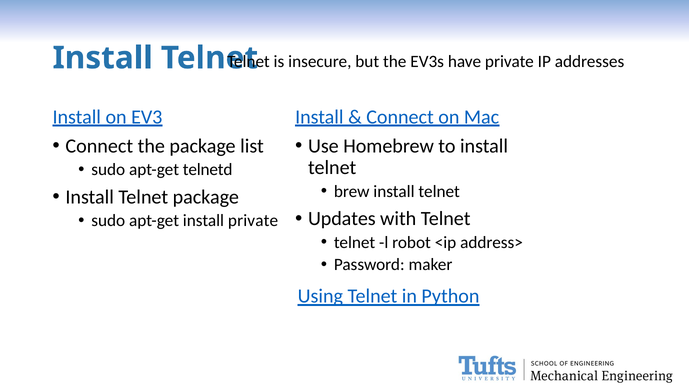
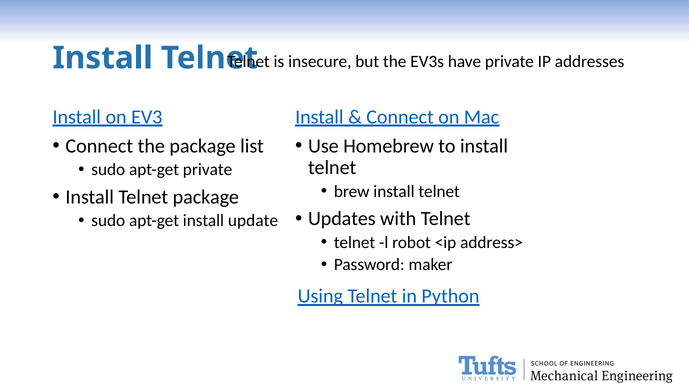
apt-get telnetd: telnetd -> private
install private: private -> update
